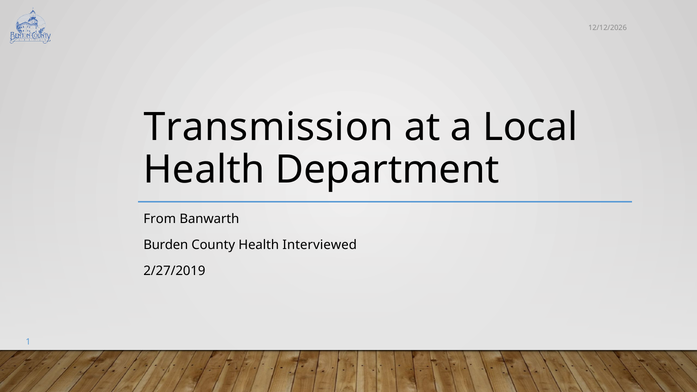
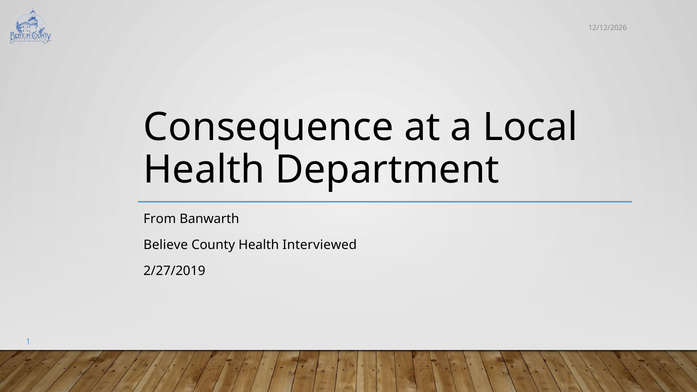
Transmission: Transmission -> Consequence
Burden: Burden -> Believe
